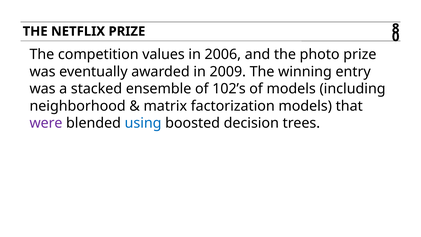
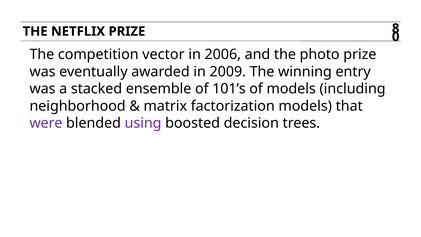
values: values -> vector
102’s: 102’s -> 101’s
using colour: blue -> purple
